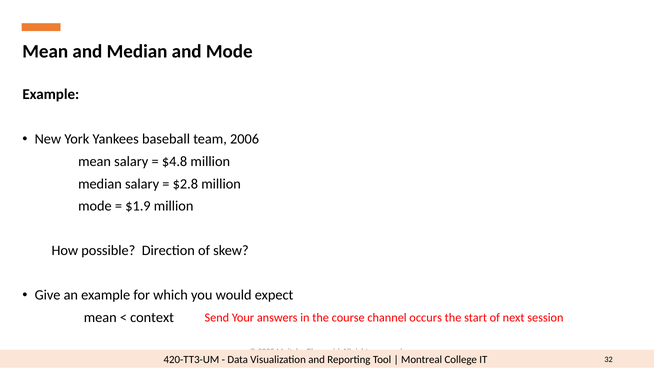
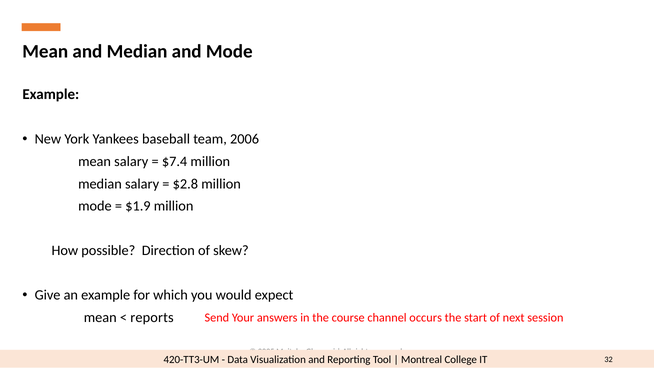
$4.8: $4.8 -> $7.4
context: context -> reports
